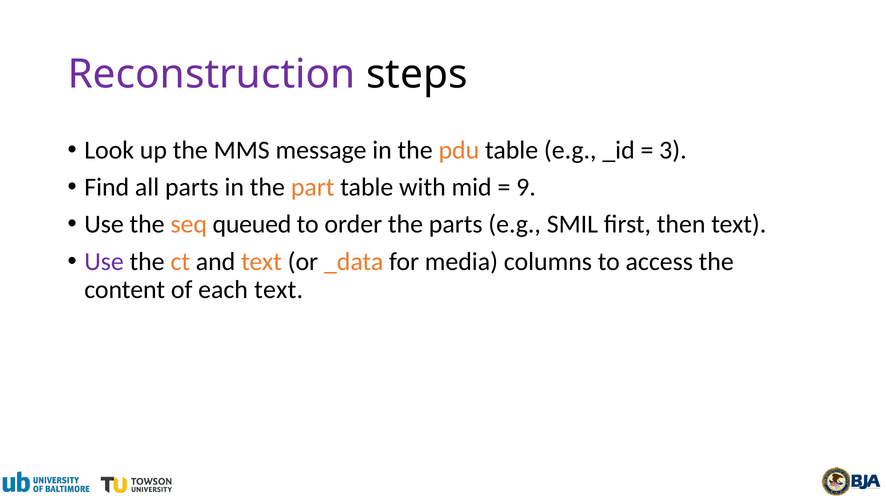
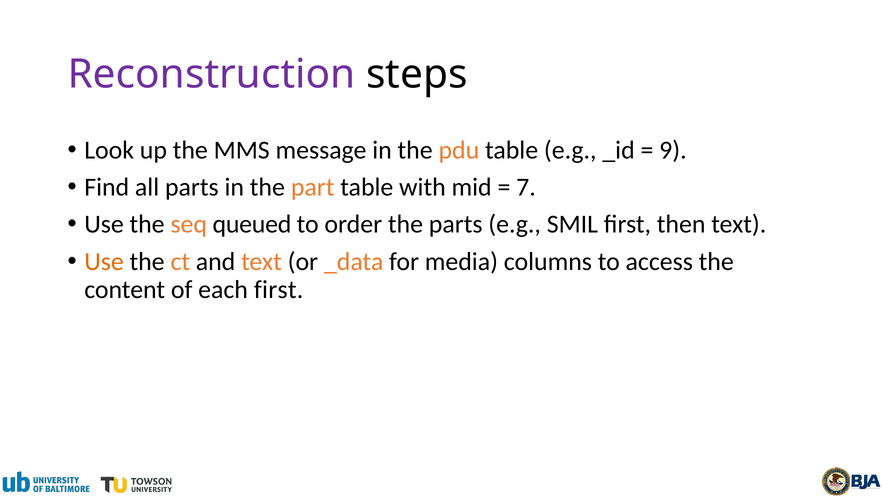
3: 3 -> 9
9: 9 -> 7
Use at (104, 262) colour: purple -> orange
each text: text -> first
